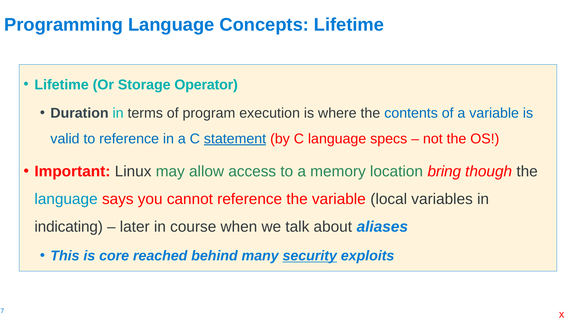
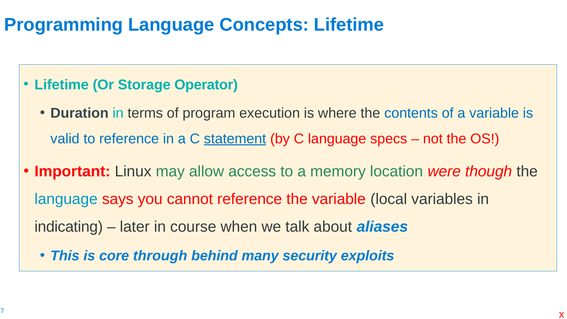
bring: bring -> were
reached: reached -> through
security underline: present -> none
